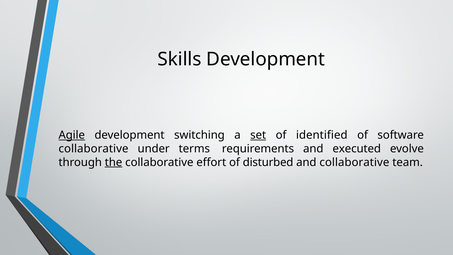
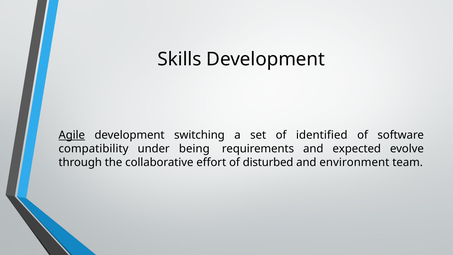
set underline: present -> none
collaborative at (94, 149): collaborative -> compatibility
terms: terms -> being
executed: executed -> expected
the underline: present -> none
and collaborative: collaborative -> environment
